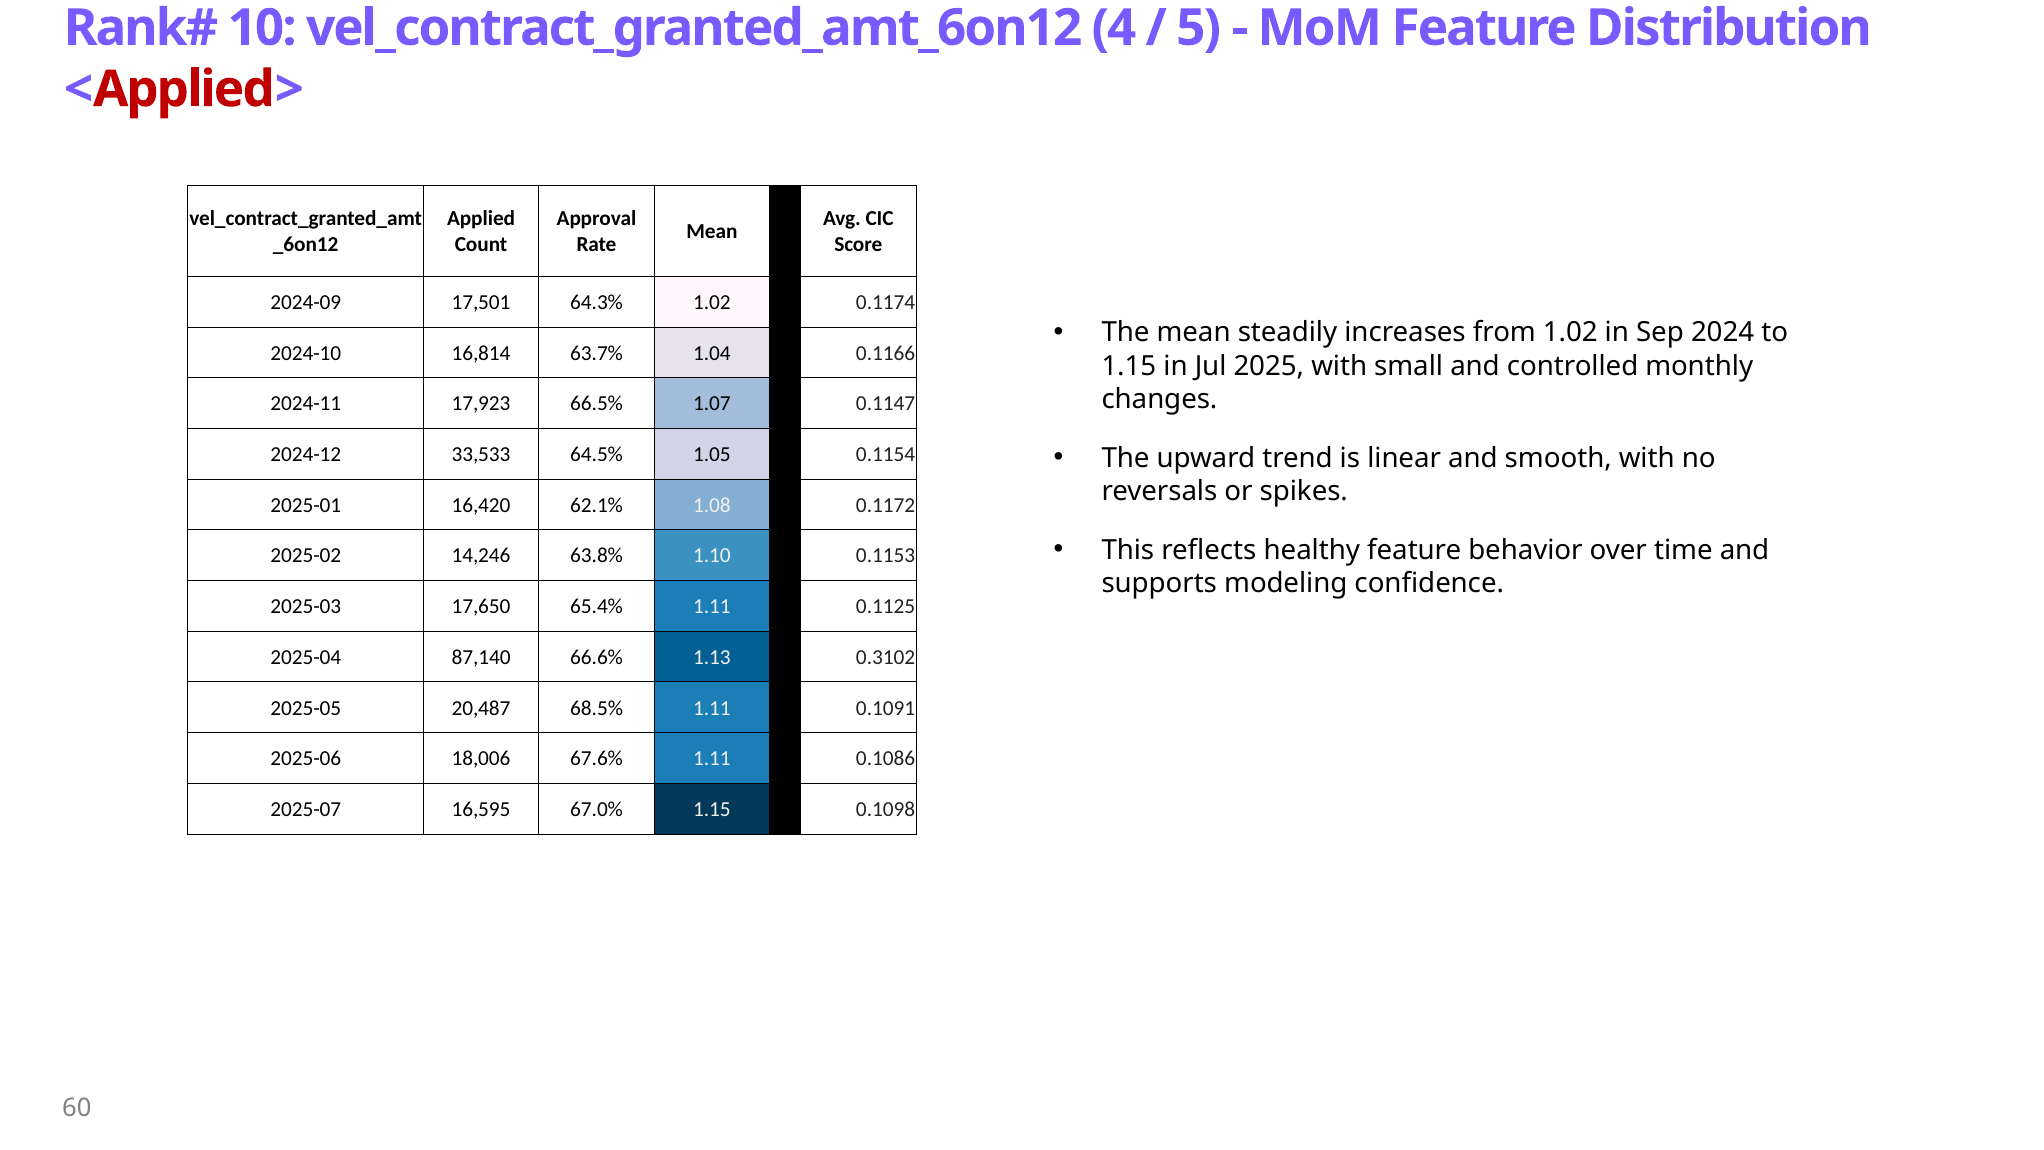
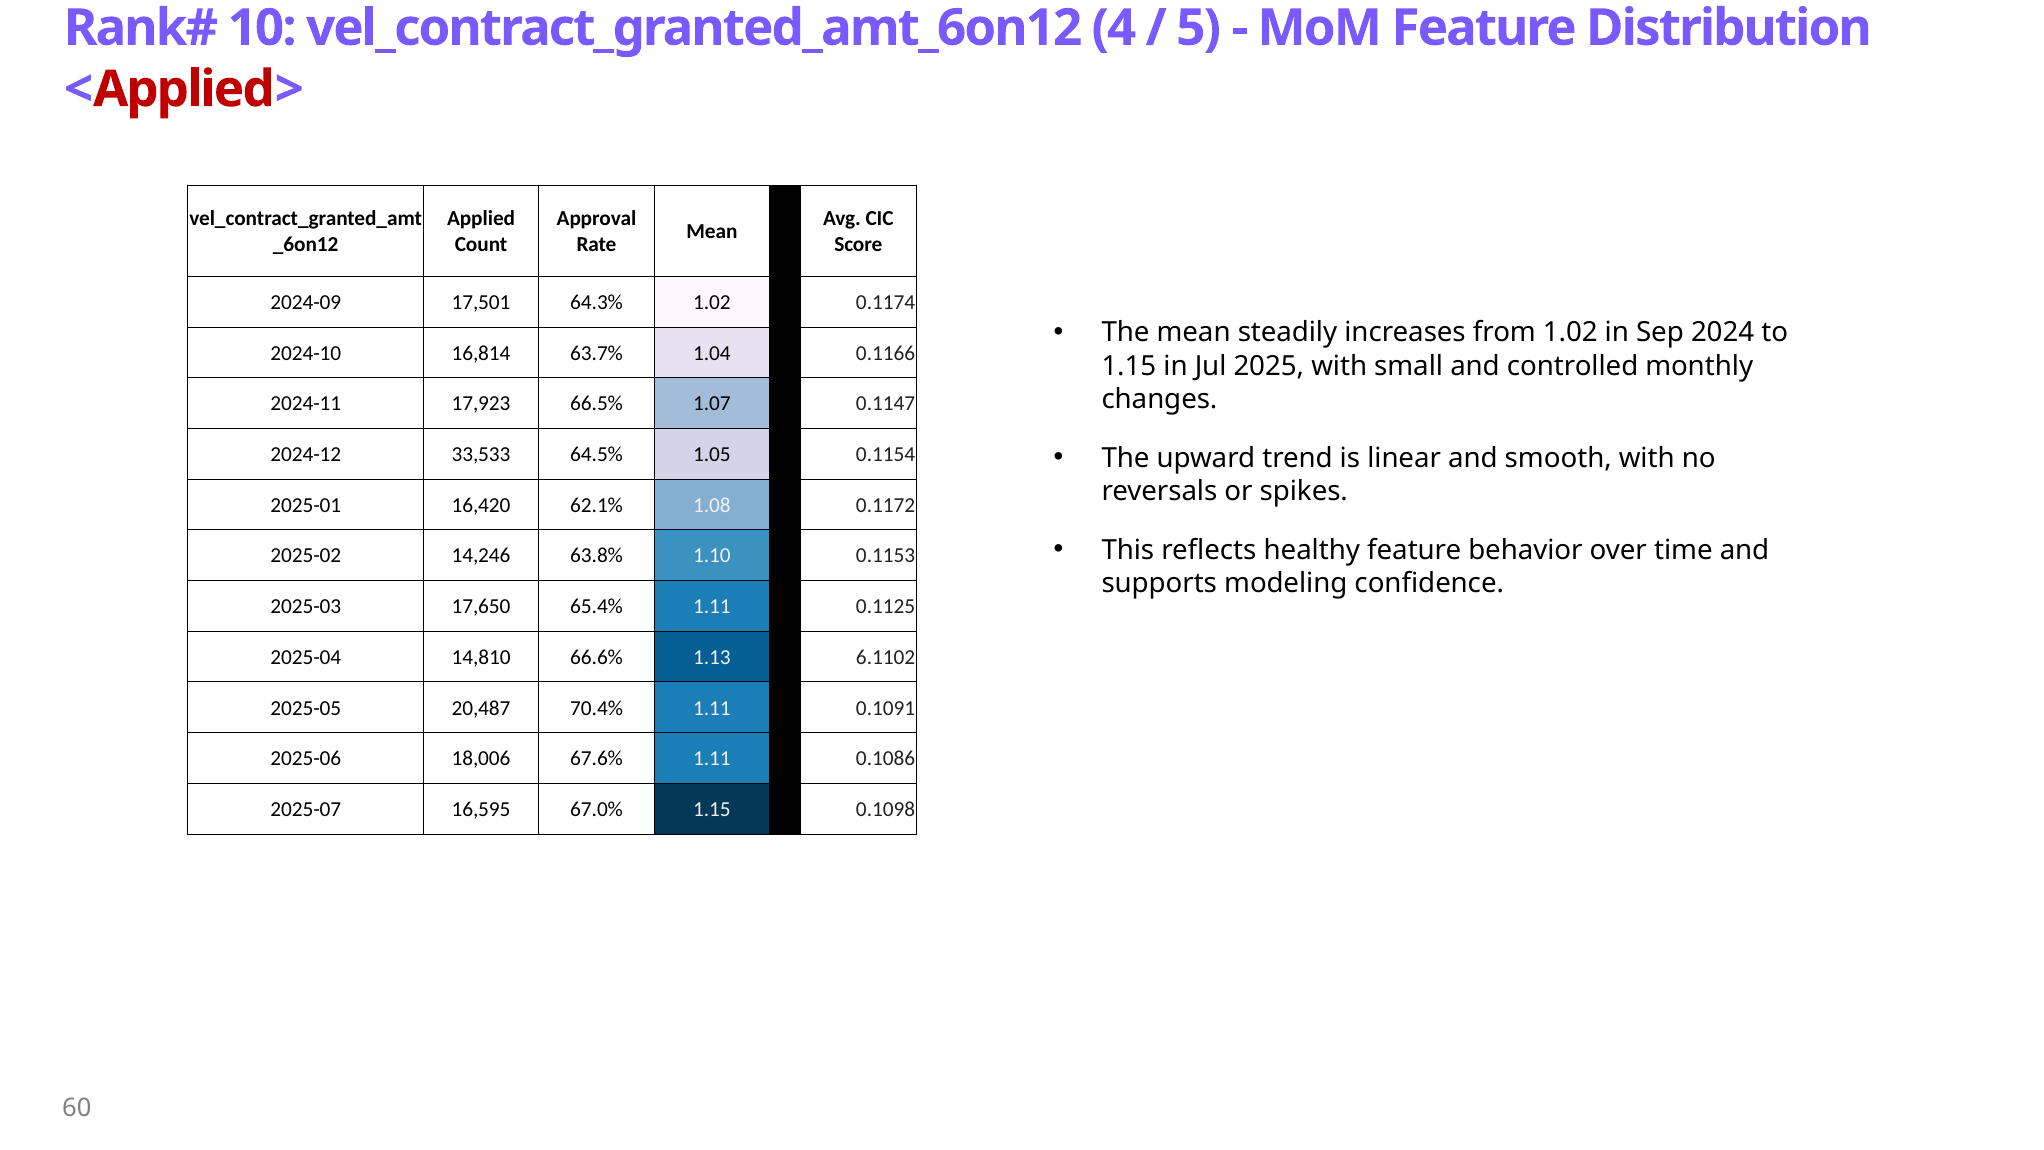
87,140: 87,140 -> 14,810
0.3102: 0.3102 -> 6.1102
68.5%: 68.5% -> 70.4%
